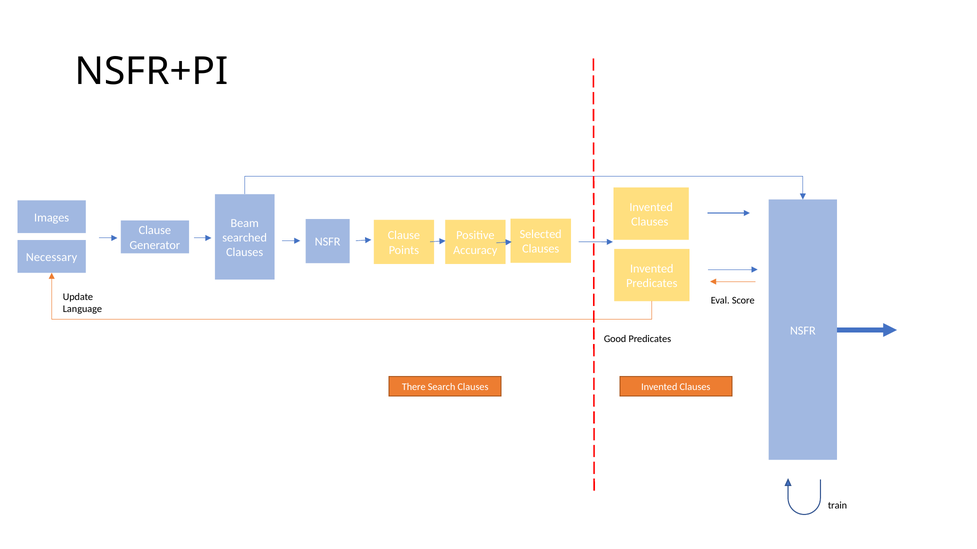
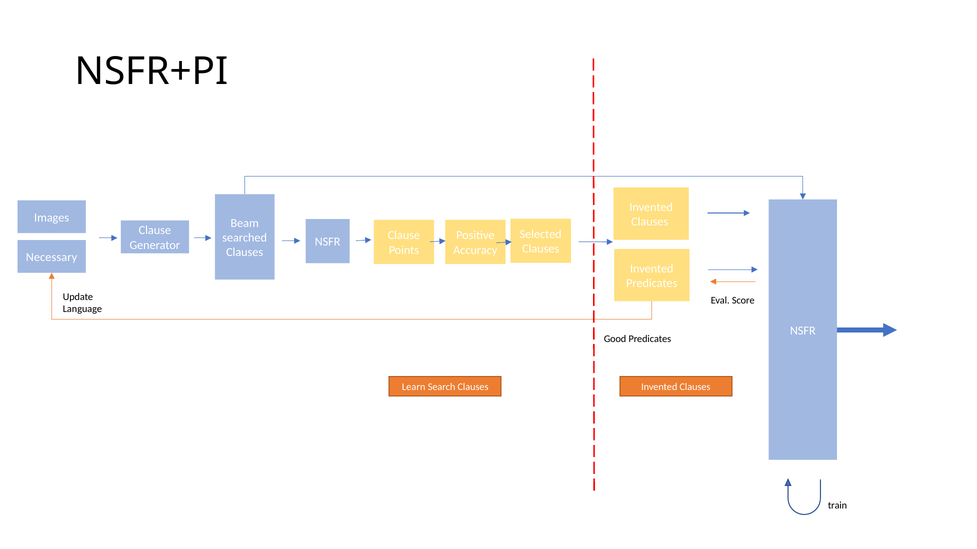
There: There -> Learn
